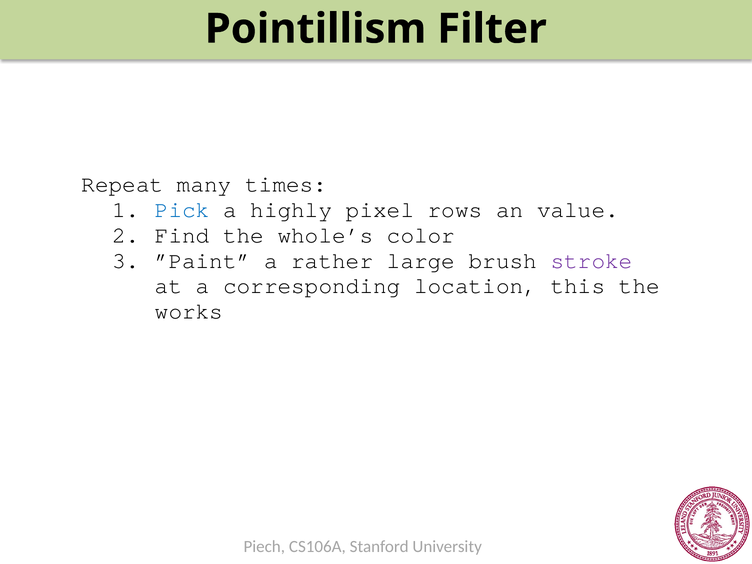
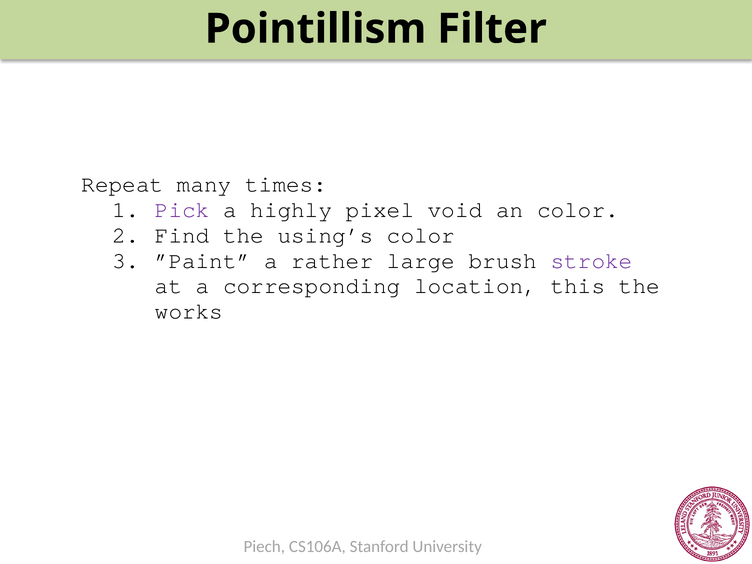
Pick colour: blue -> purple
rows: rows -> void
an value: value -> color
whole’s: whole’s -> using’s
